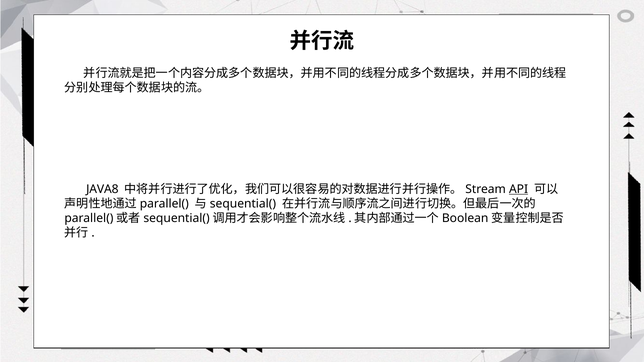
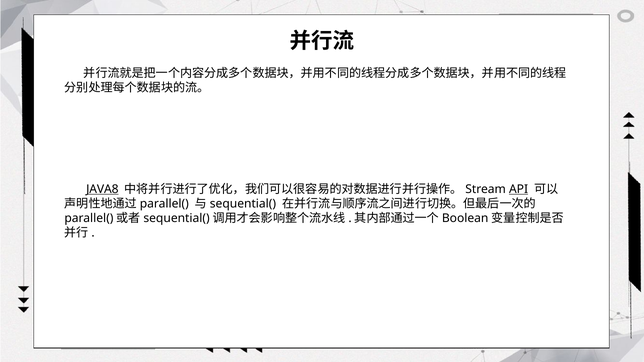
JAVA8 underline: none -> present
